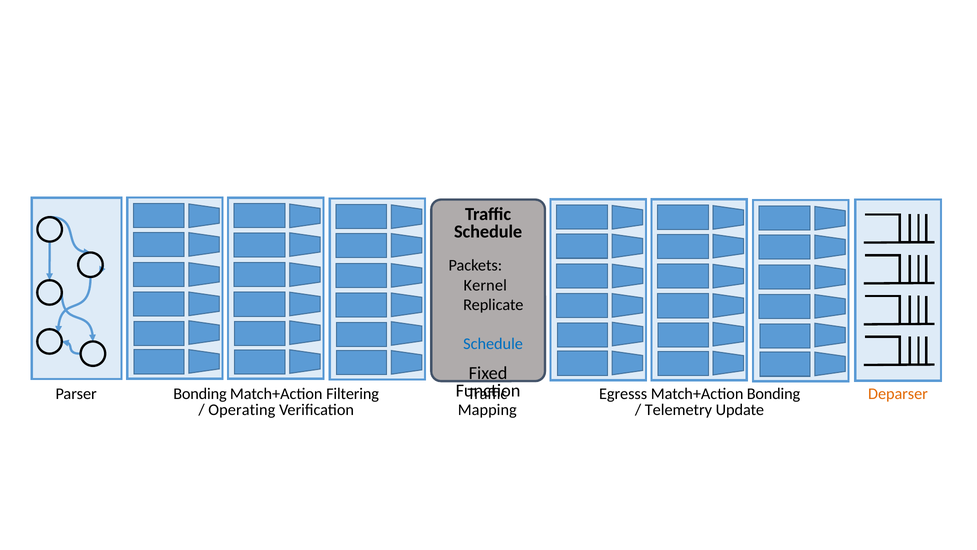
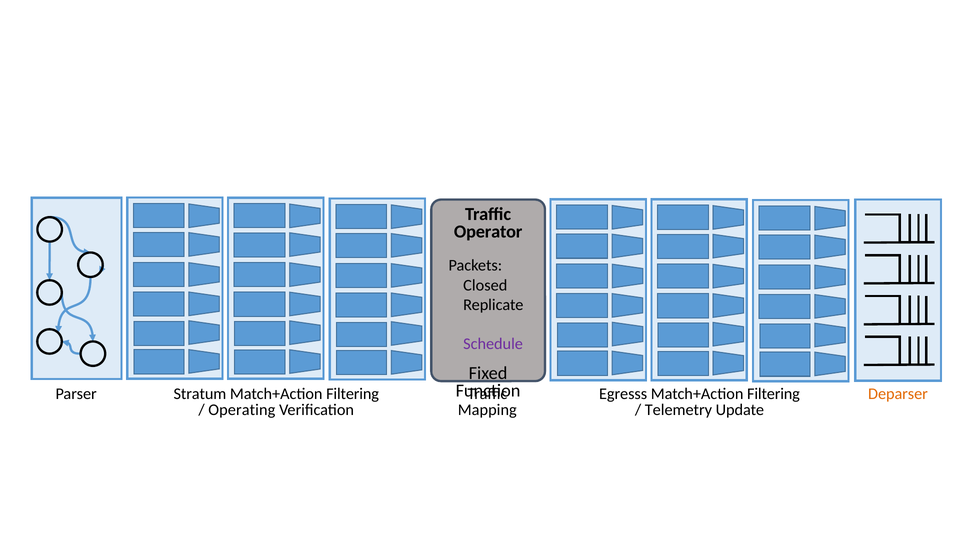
Schedule at (488, 231): Schedule -> Operator
Kernel: Kernel -> Closed
Schedule at (493, 344) colour: blue -> purple
Bonding at (200, 394): Bonding -> Stratum
Egresss Match+Action Bonding: Bonding -> Filtering
